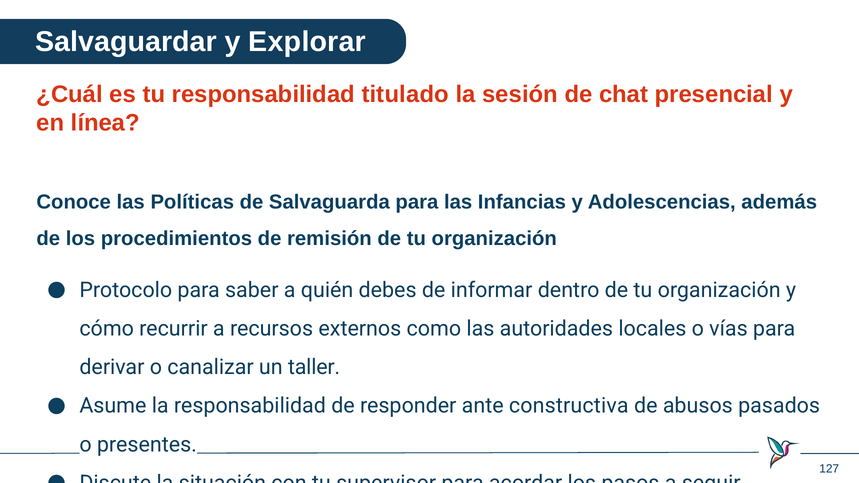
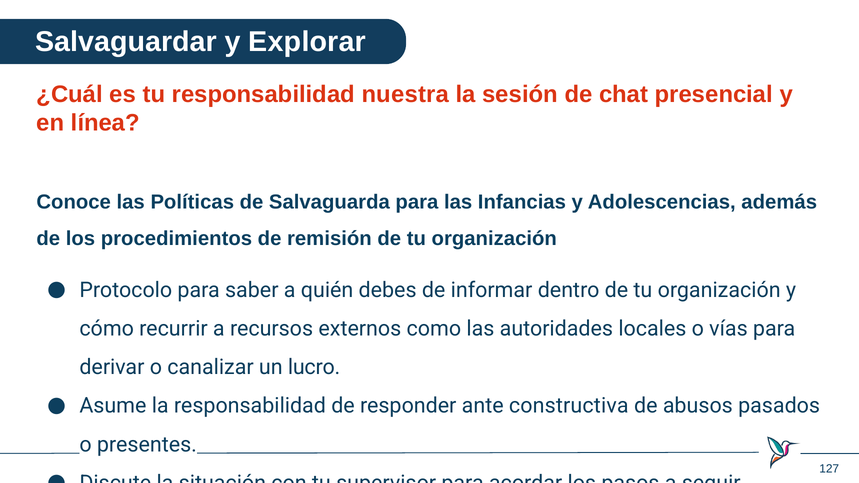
titulado: titulado -> nuestra
taller: taller -> lucro
